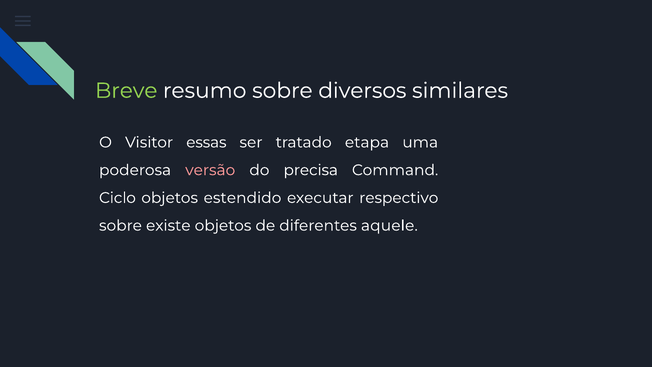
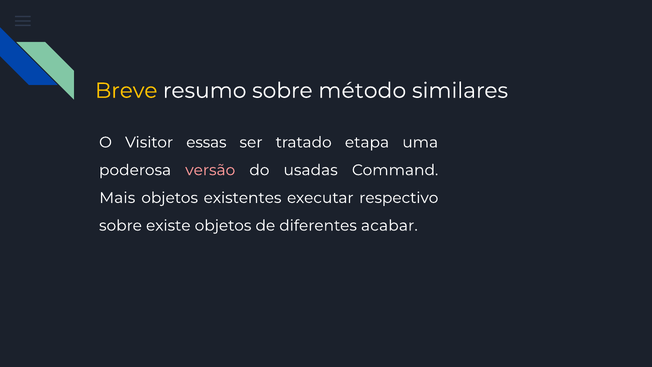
Breve colour: light green -> yellow
diversos: diversos -> método
precisa: precisa -> usadas
Ciclo: Ciclo -> Mais
estendido: estendido -> existentes
aquele: aquele -> acabar
